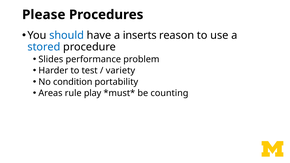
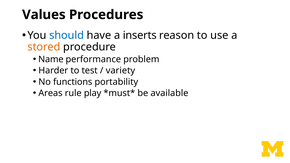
Please: Please -> Values
stored colour: blue -> orange
Slides: Slides -> Name
condition: condition -> functions
counting: counting -> available
